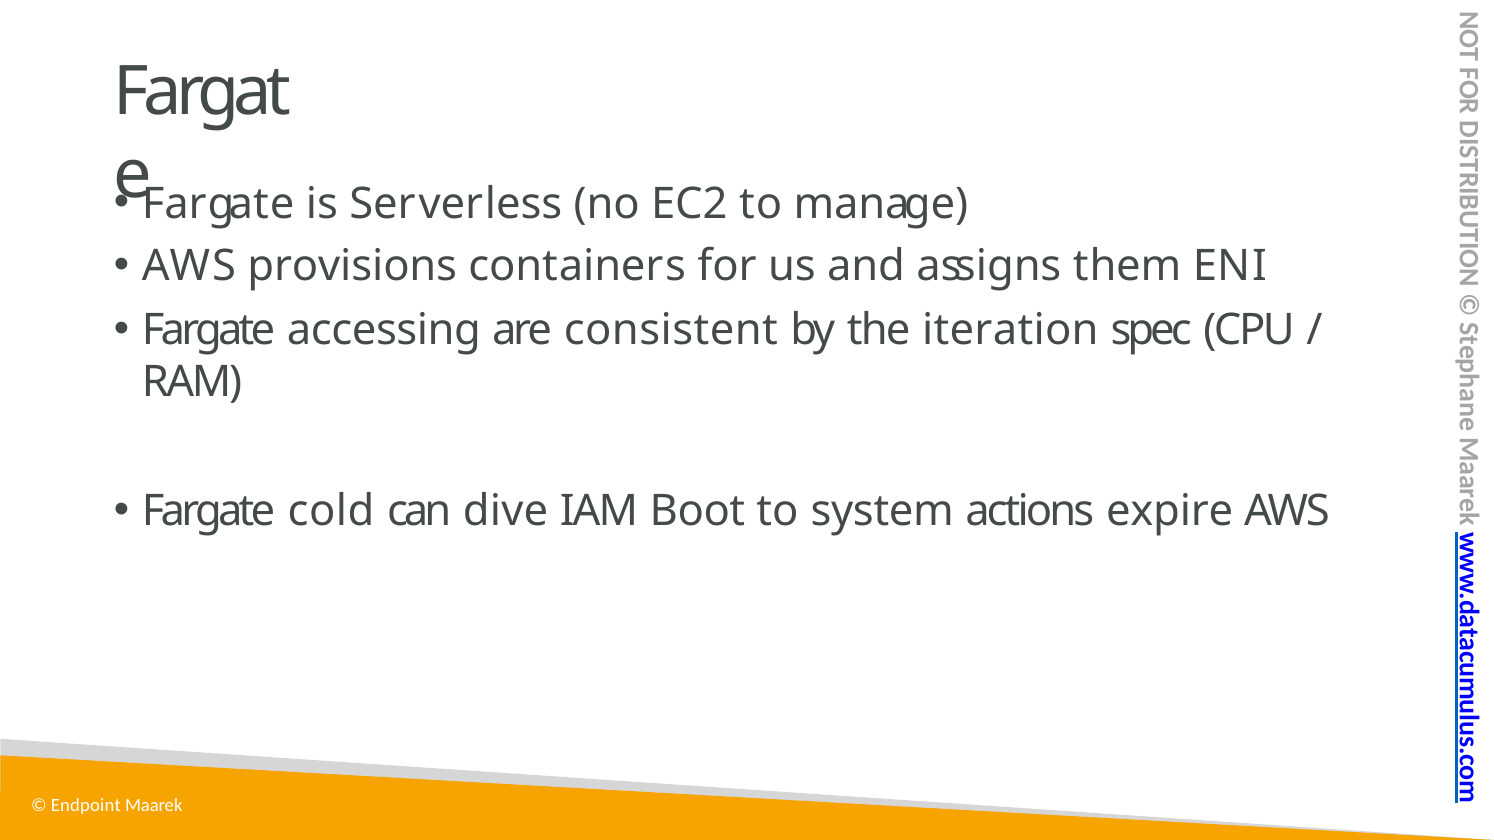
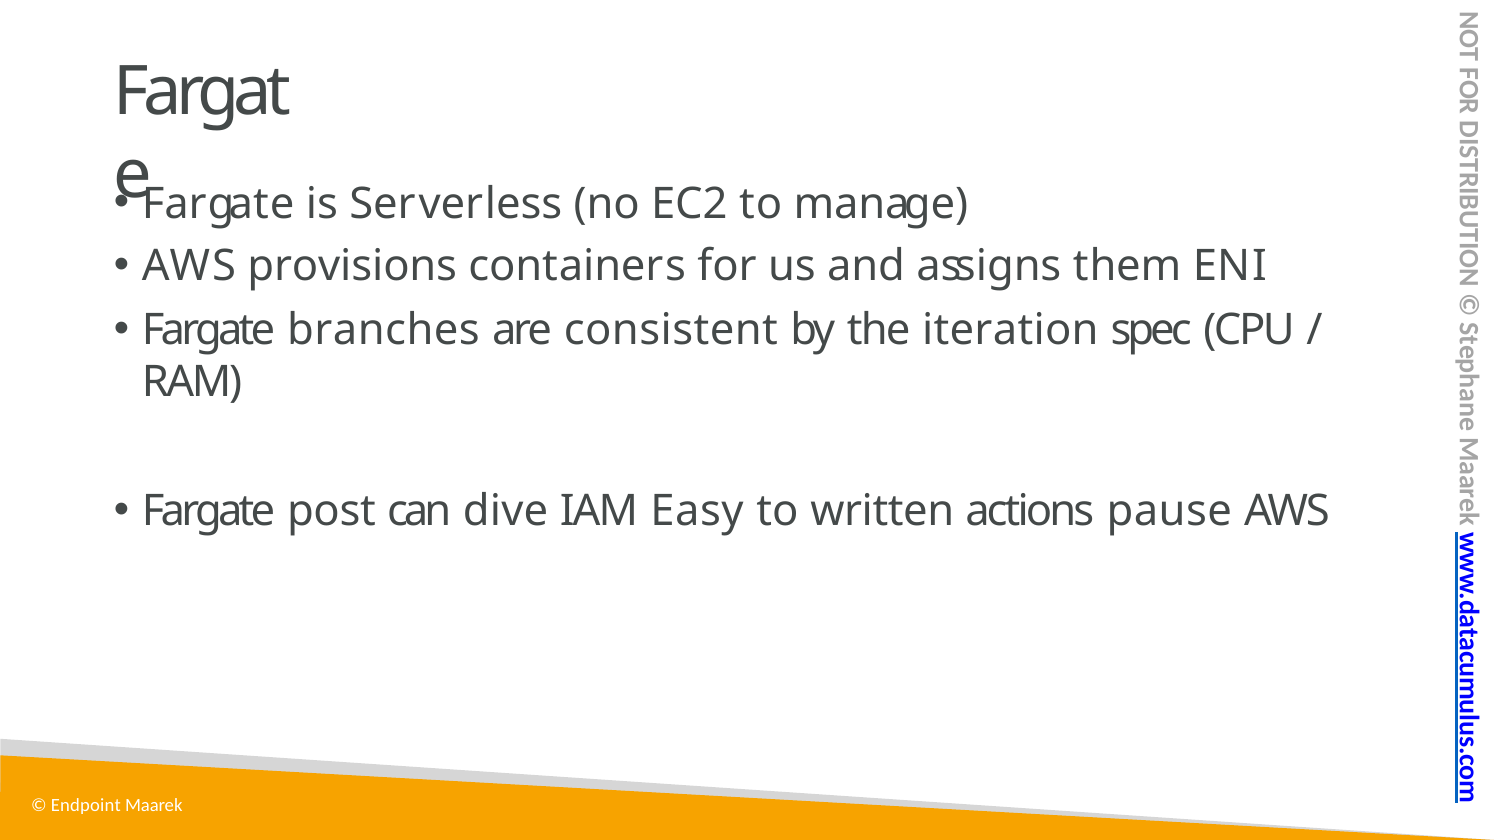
accessing: accessing -> branches
cold: cold -> post
Boot: Boot -> Easy
system: system -> written
expire: expire -> pause
